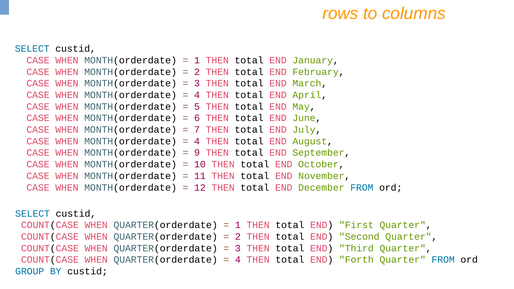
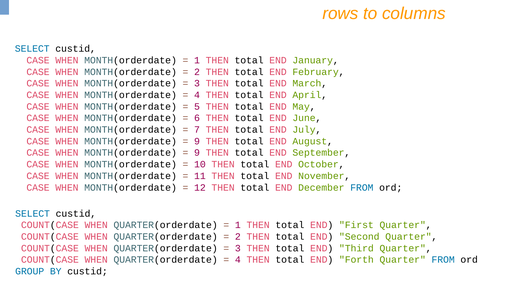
4 at (197, 141): 4 -> 9
